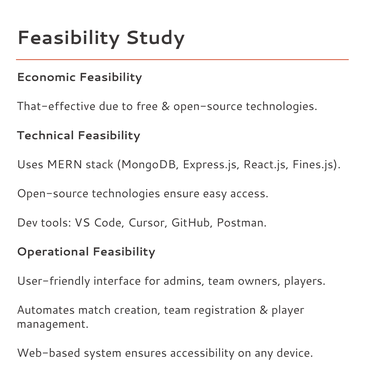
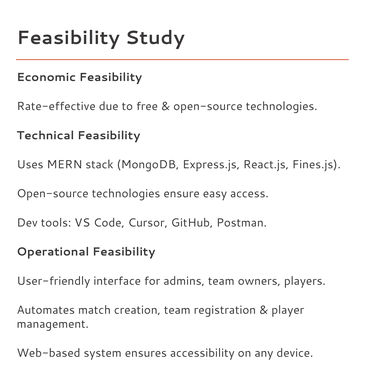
That-effective: That-effective -> Rate-effective
